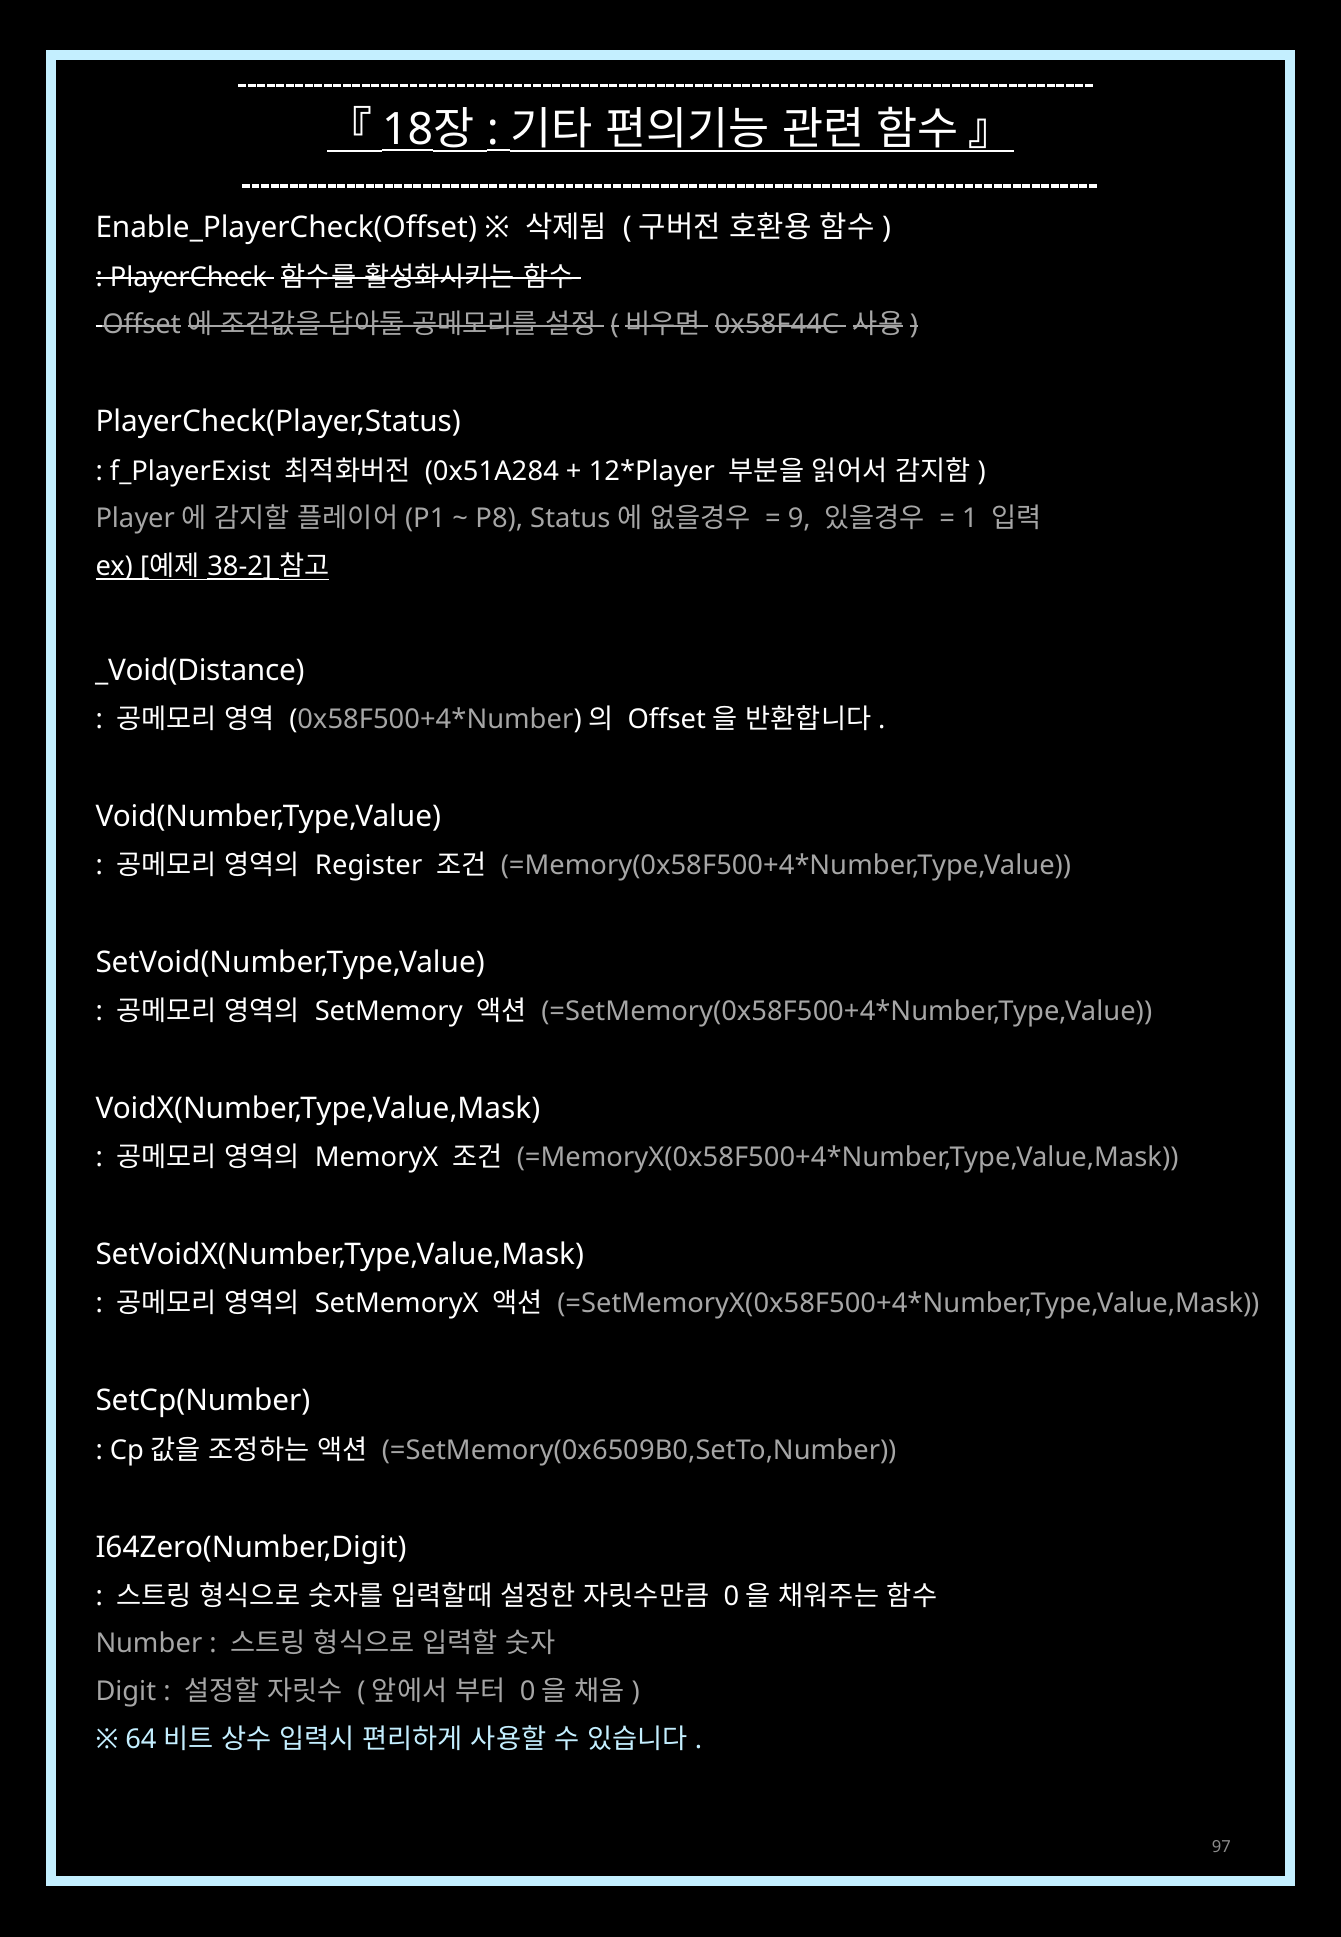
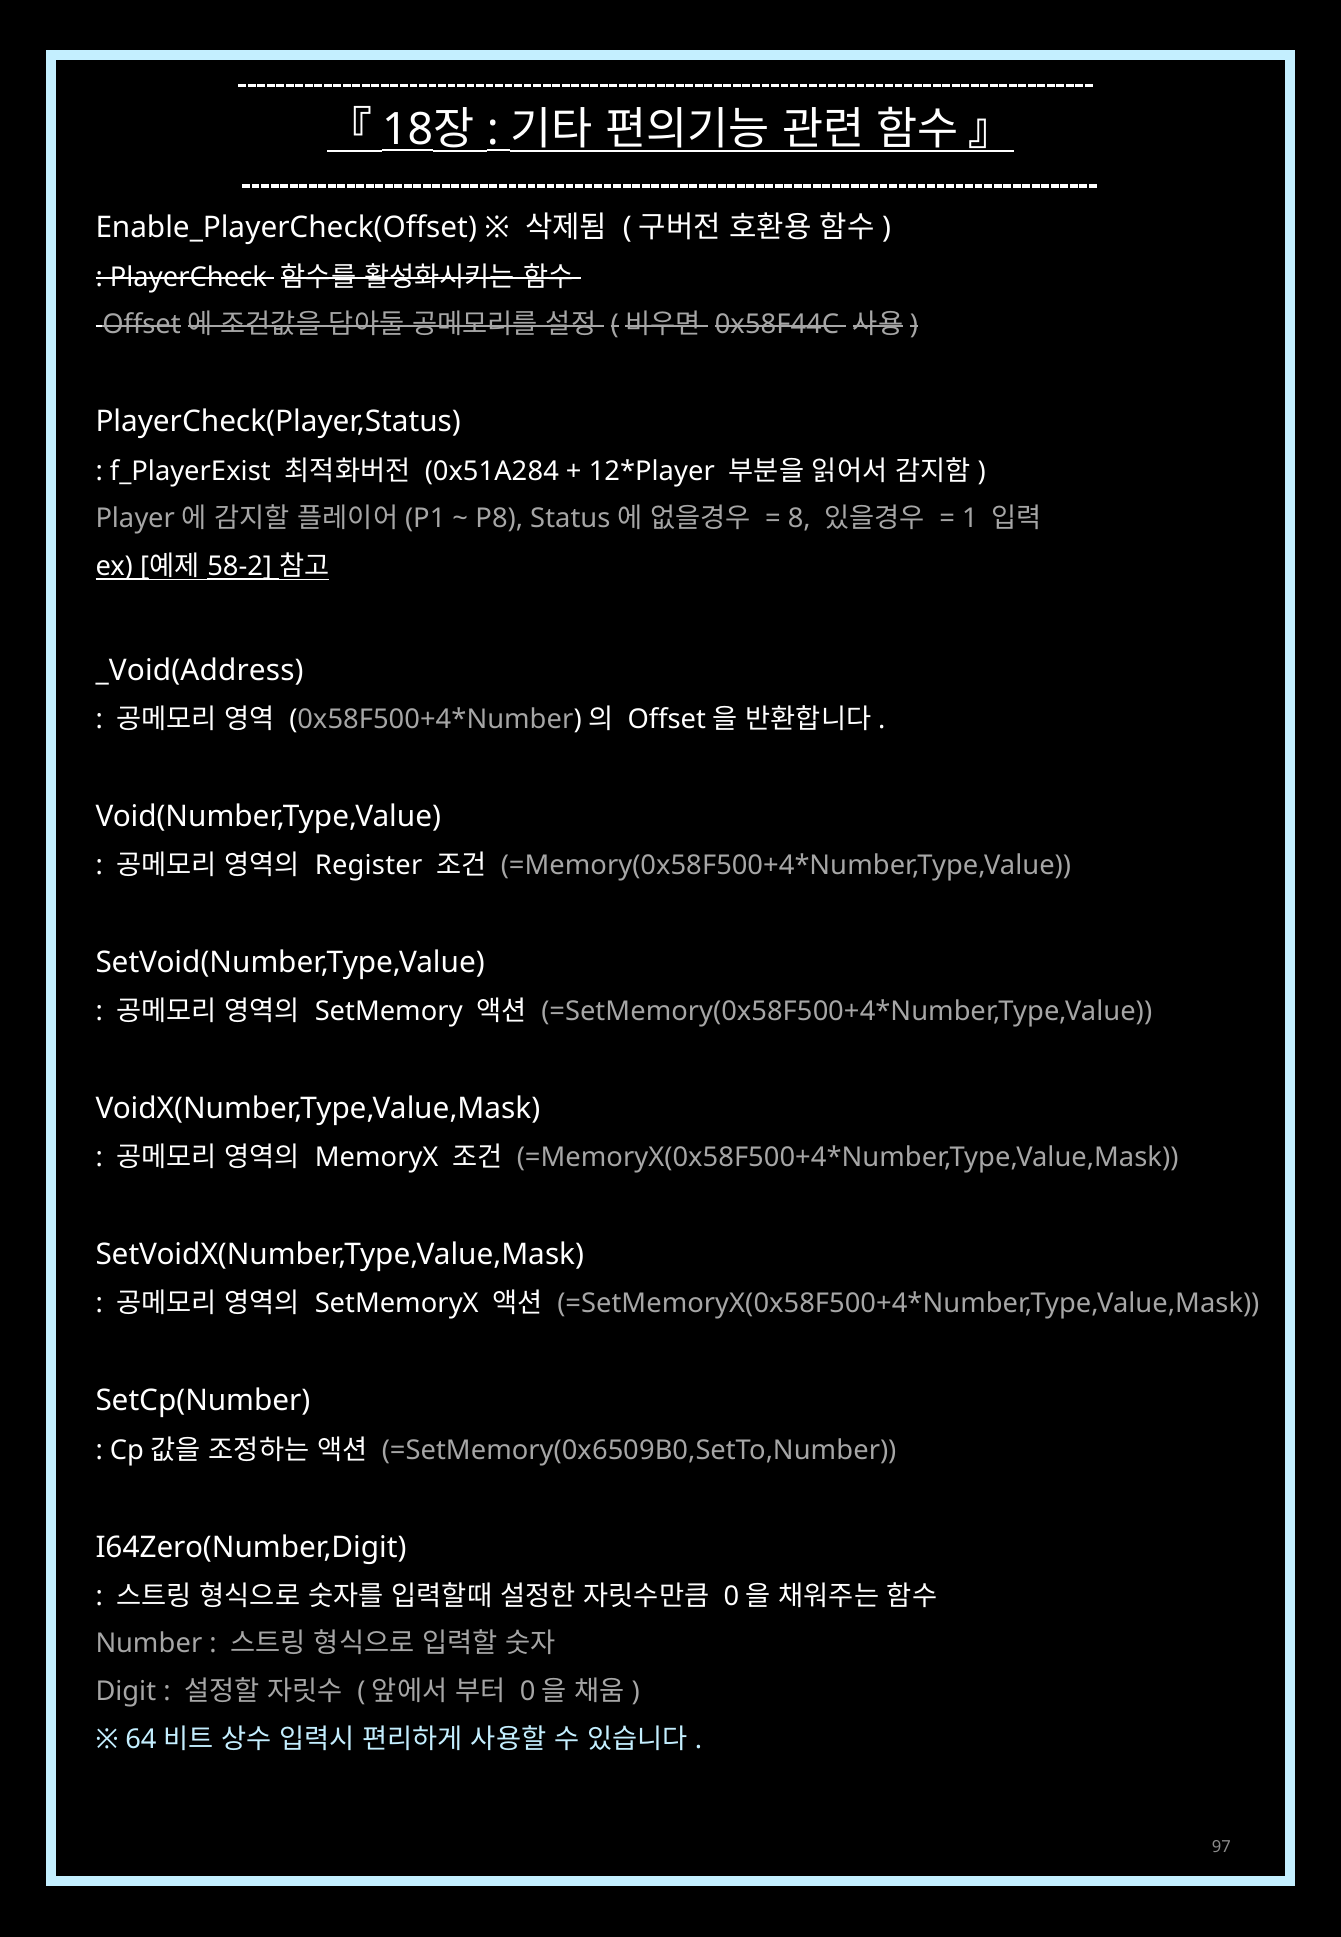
9: 9 -> 8
38-2: 38-2 -> 58-2
_Void(Distance: _Void(Distance -> _Void(Address
